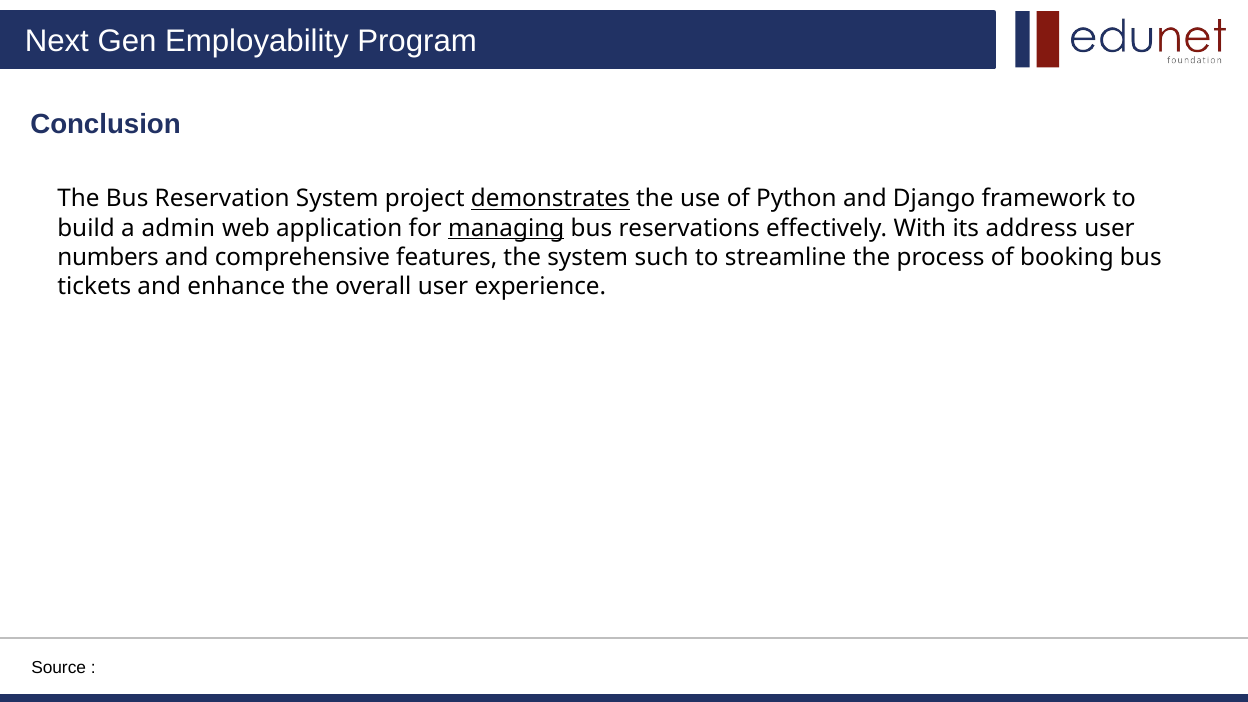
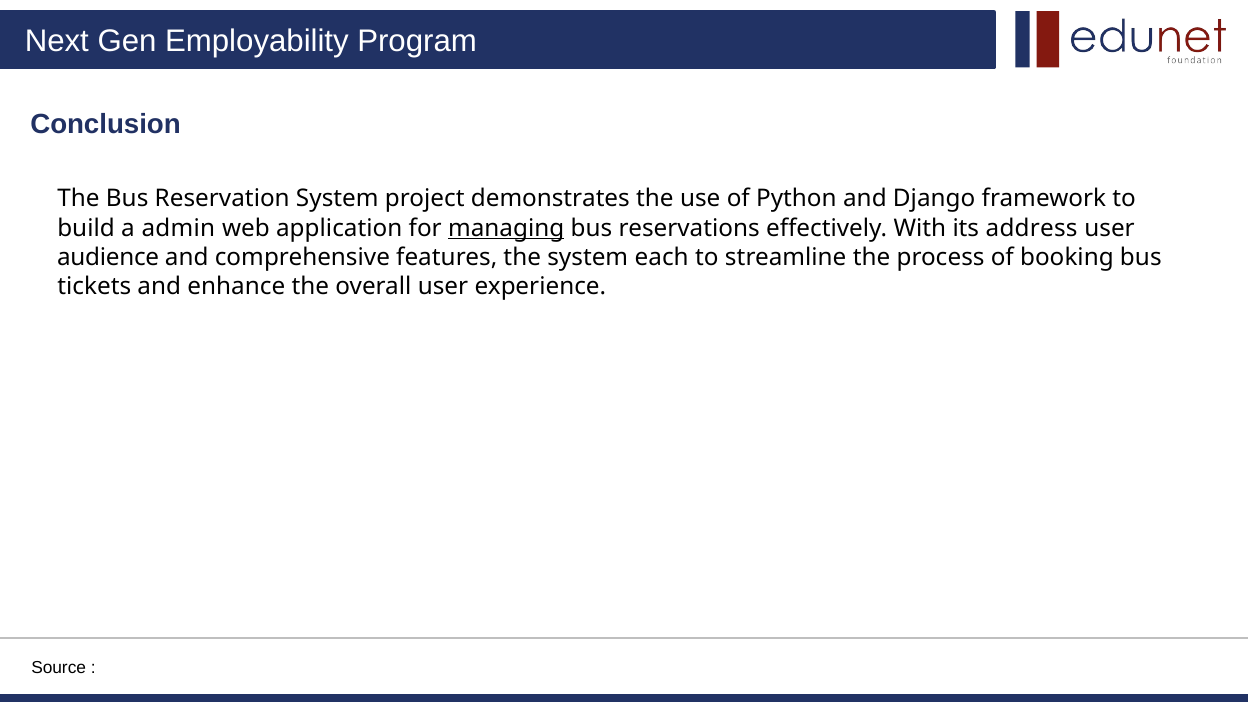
demonstrates underline: present -> none
numbers: numbers -> audience
such: such -> each
